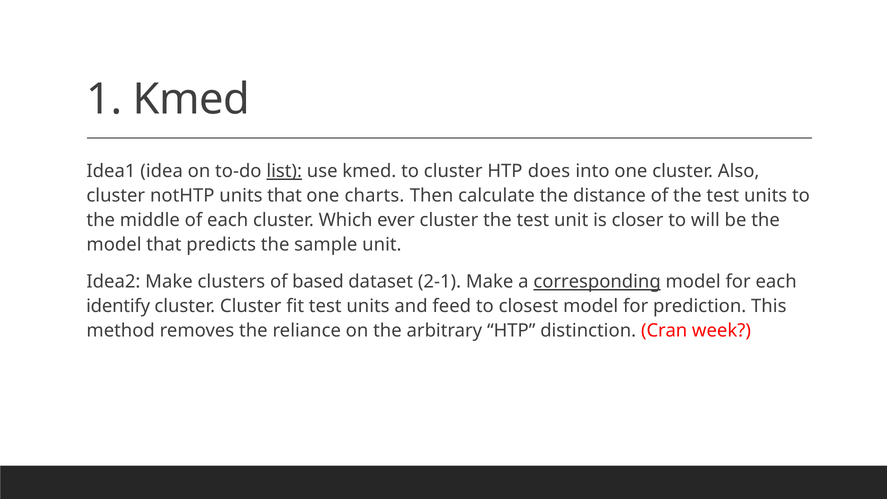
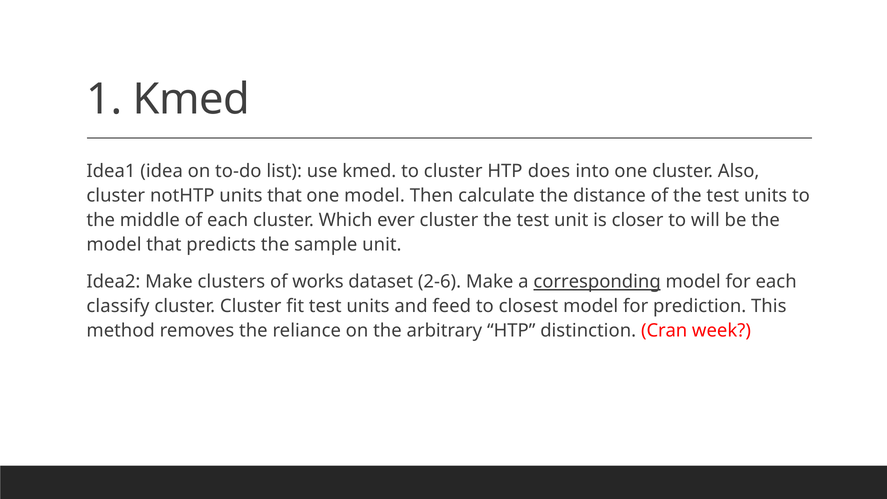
list underline: present -> none
one charts: charts -> model
based: based -> works
2-1: 2-1 -> 2-6
identify: identify -> classify
